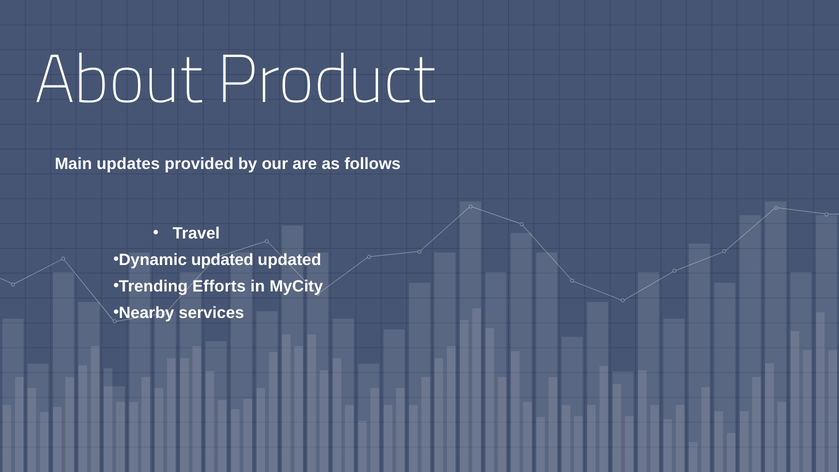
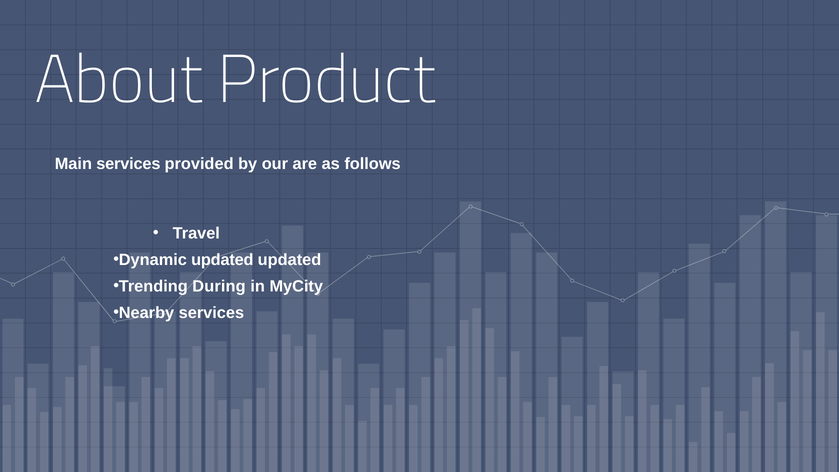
Main updates: updates -> services
Efforts: Efforts -> During
